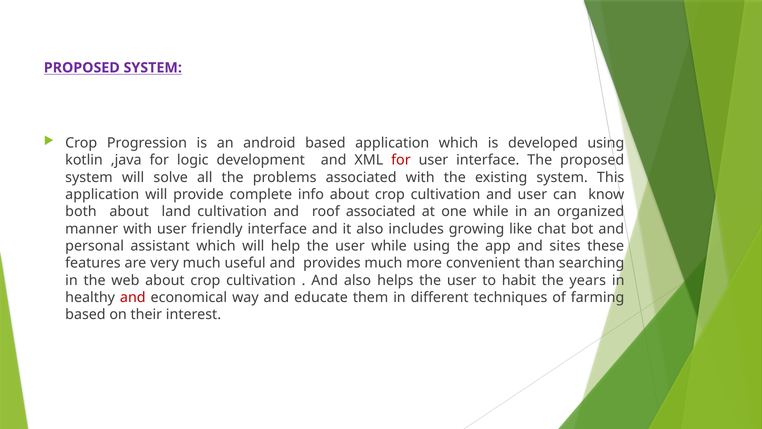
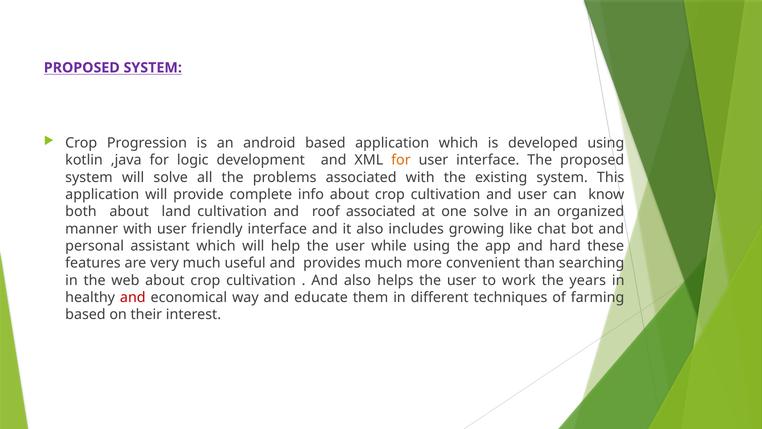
for at (401, 160) colour: red -> orange
one while: while -> solve
sites: sites -> hard
habit: habit -> work
